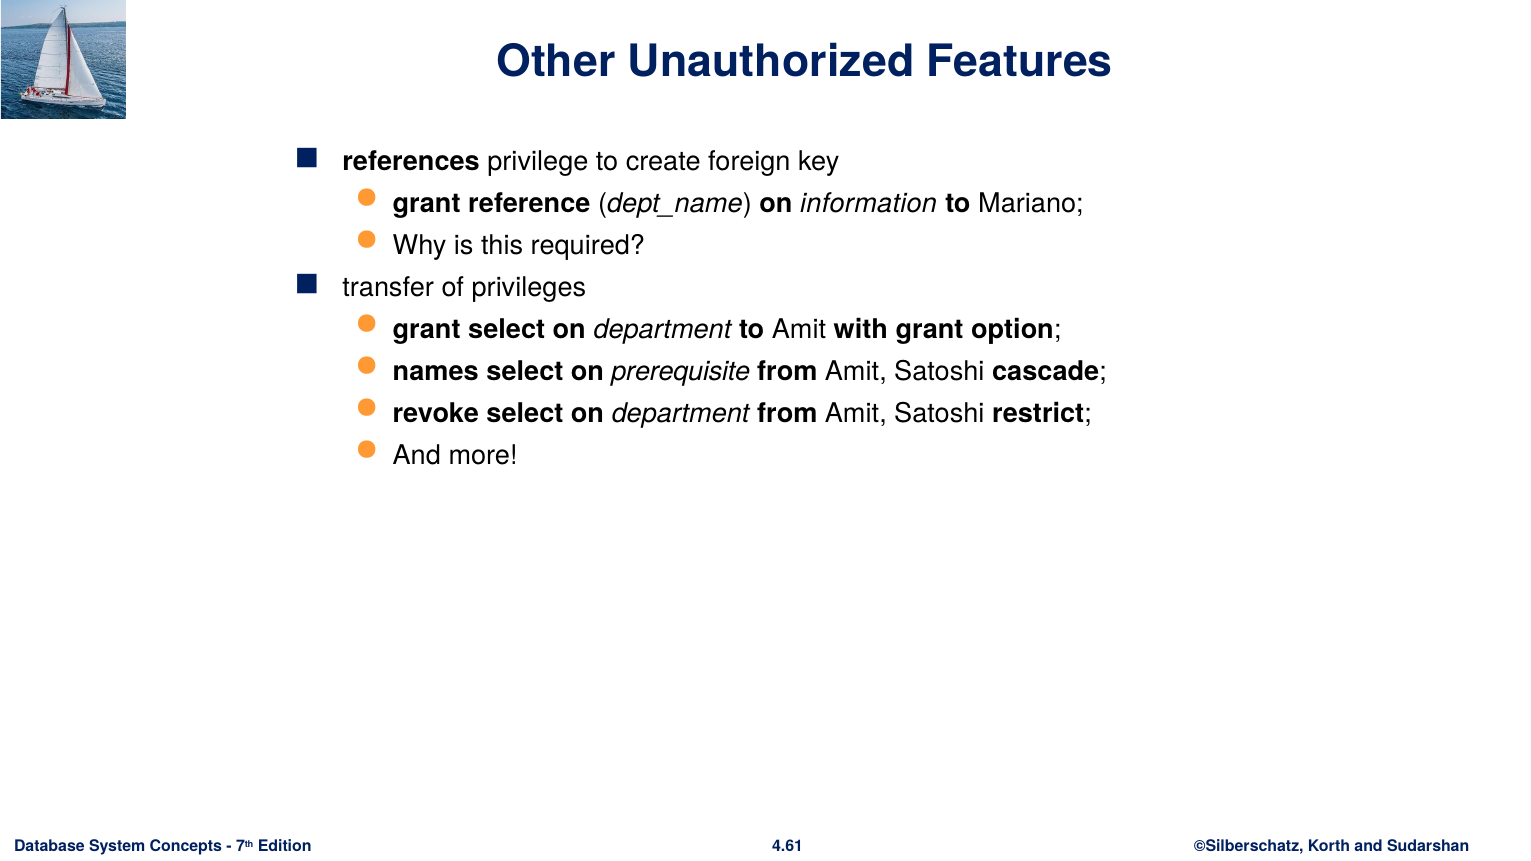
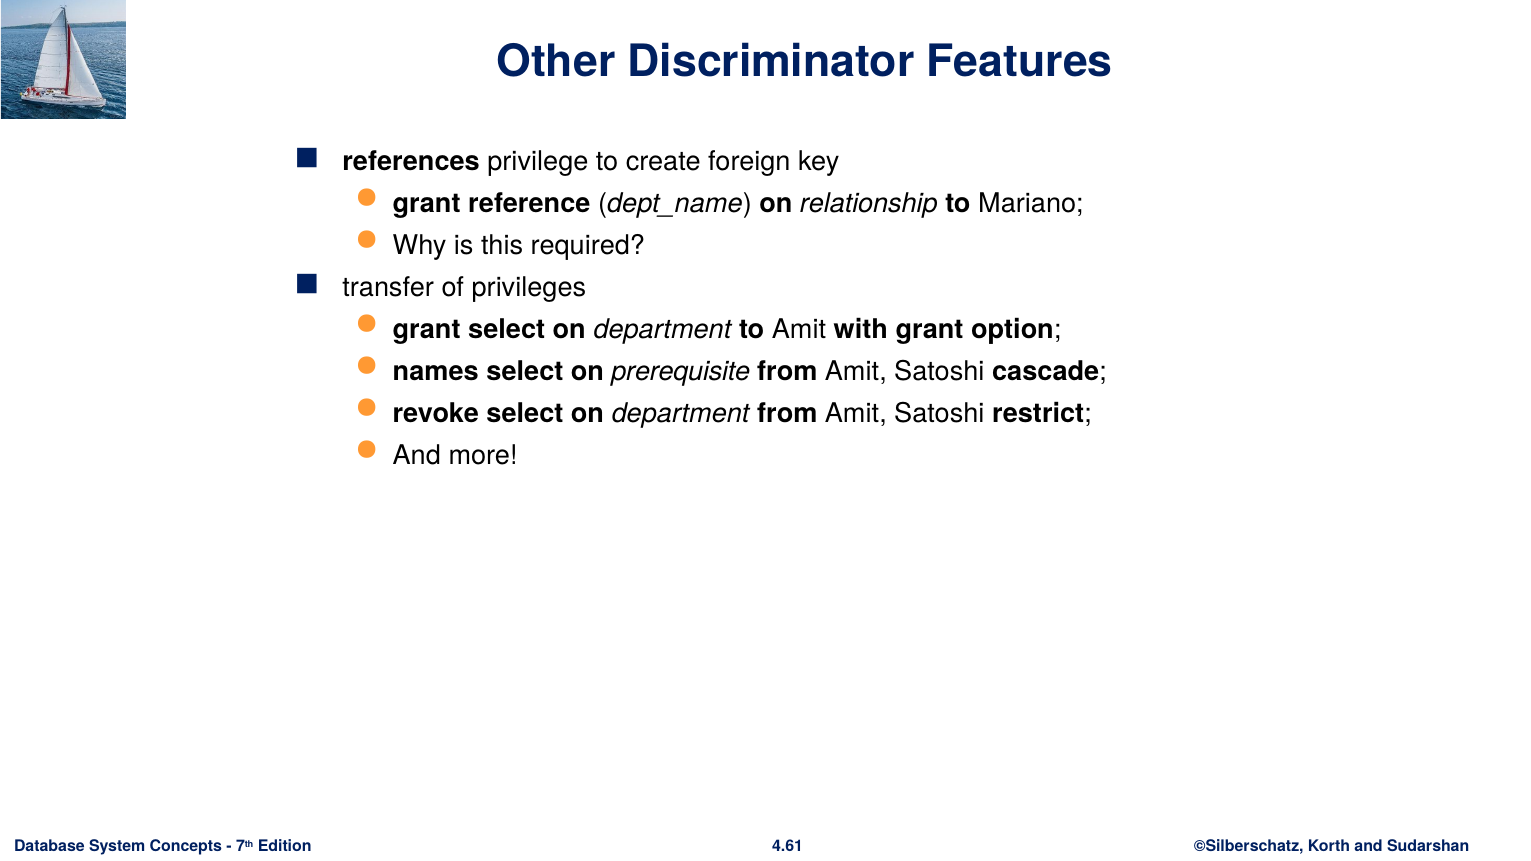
Unauthorized: Unauthorized -> Discriminator
information: information -> relationship
